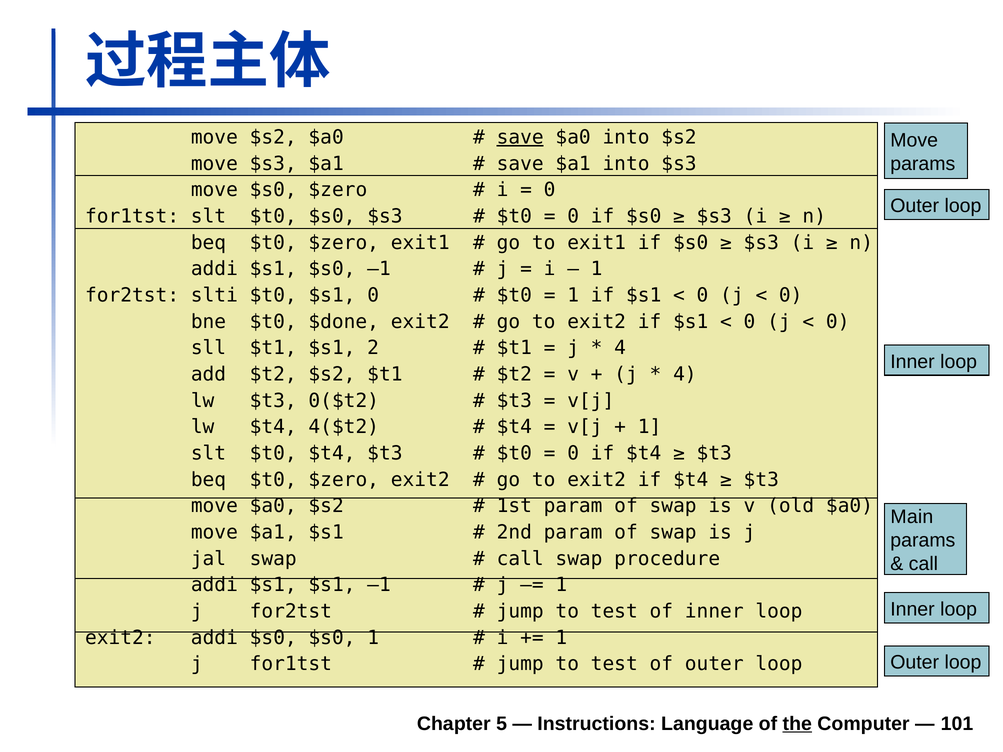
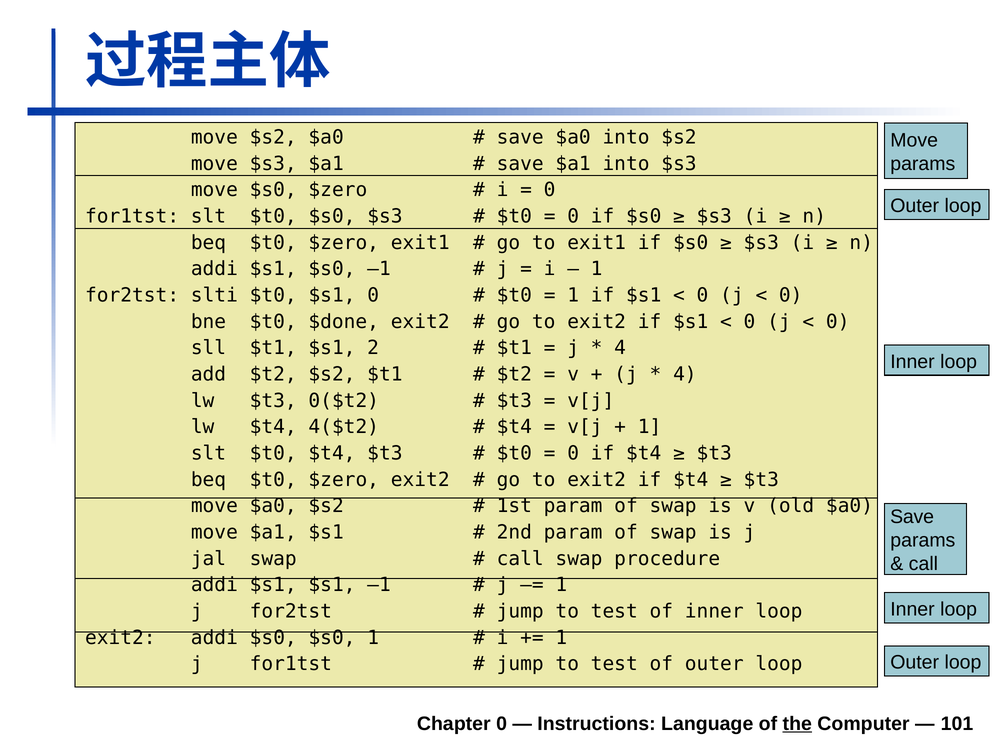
save at (520, 137) underline: present -> none
Main at (912, 517): Main -> Save
Chapter 5: 5 -> 0
